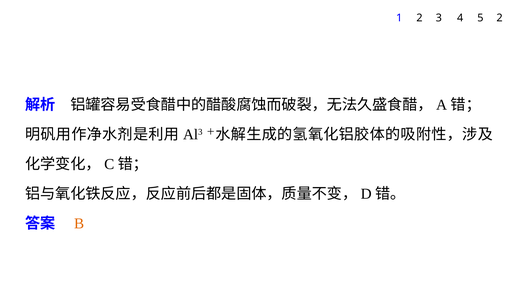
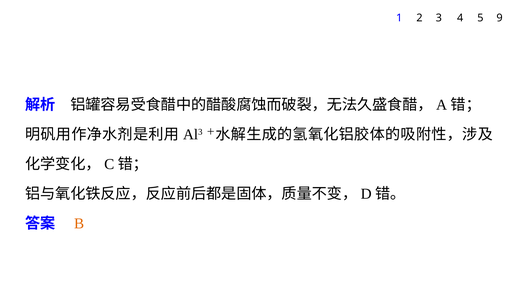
5 2: 2 -> 9
